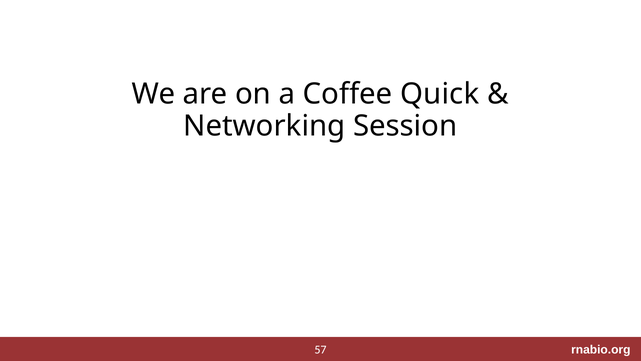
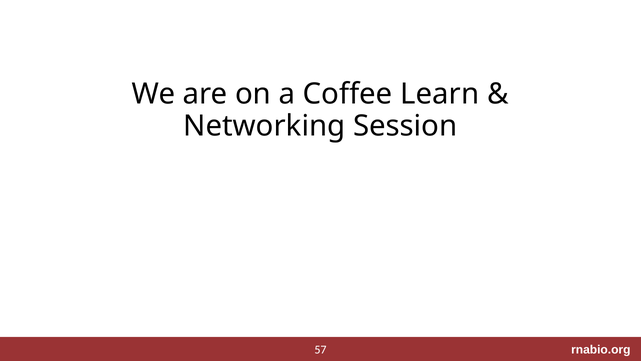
Quick: Quick -> Learn
